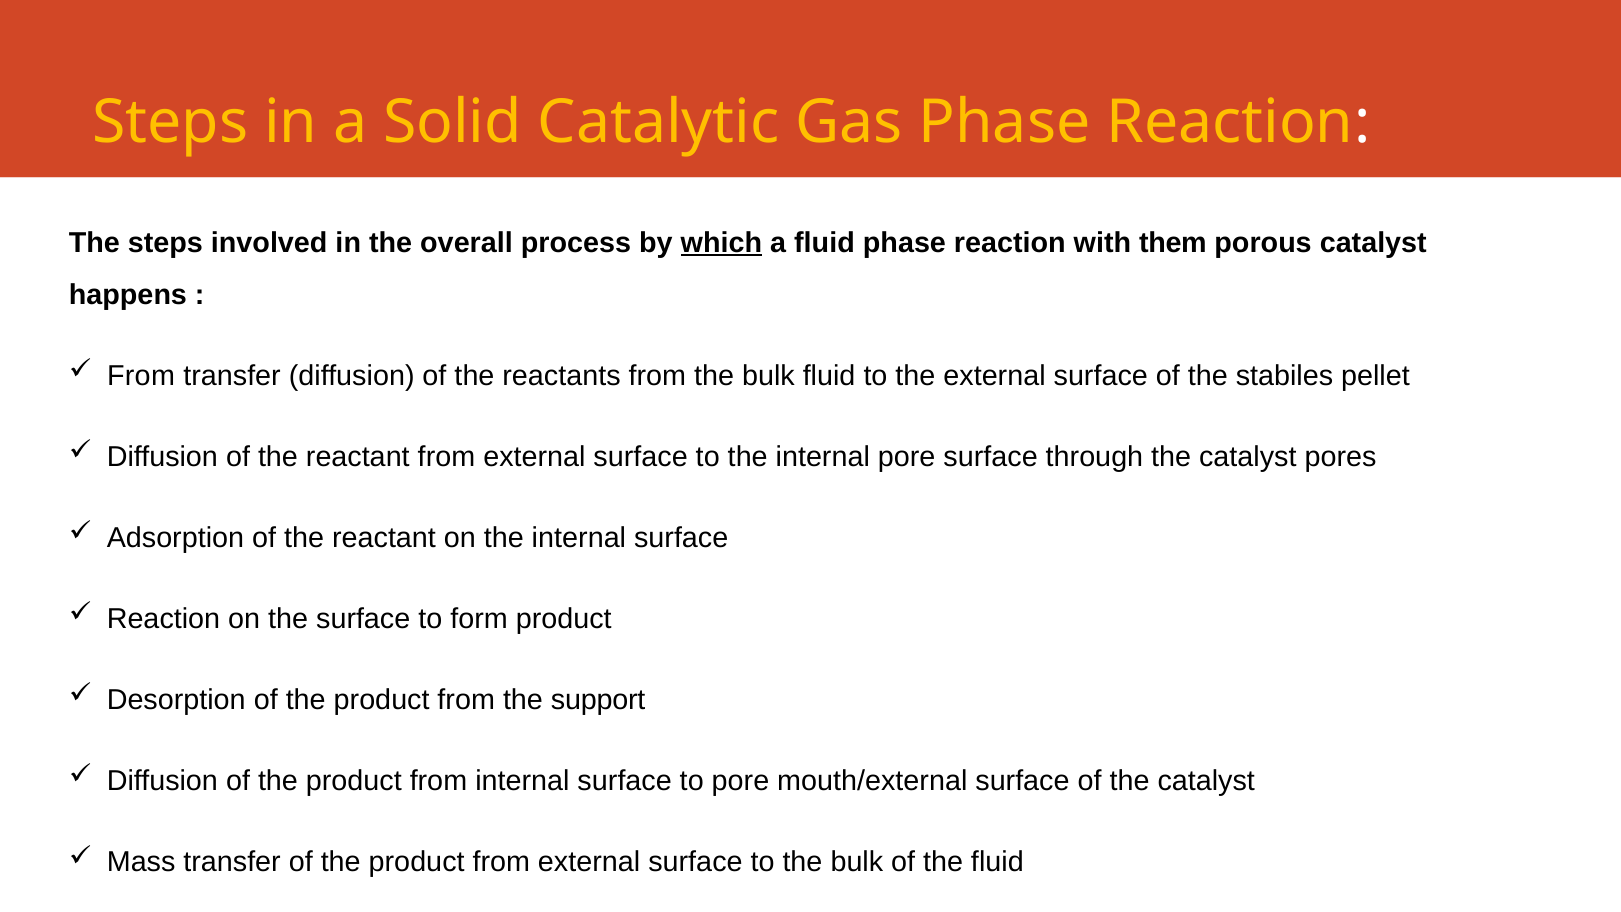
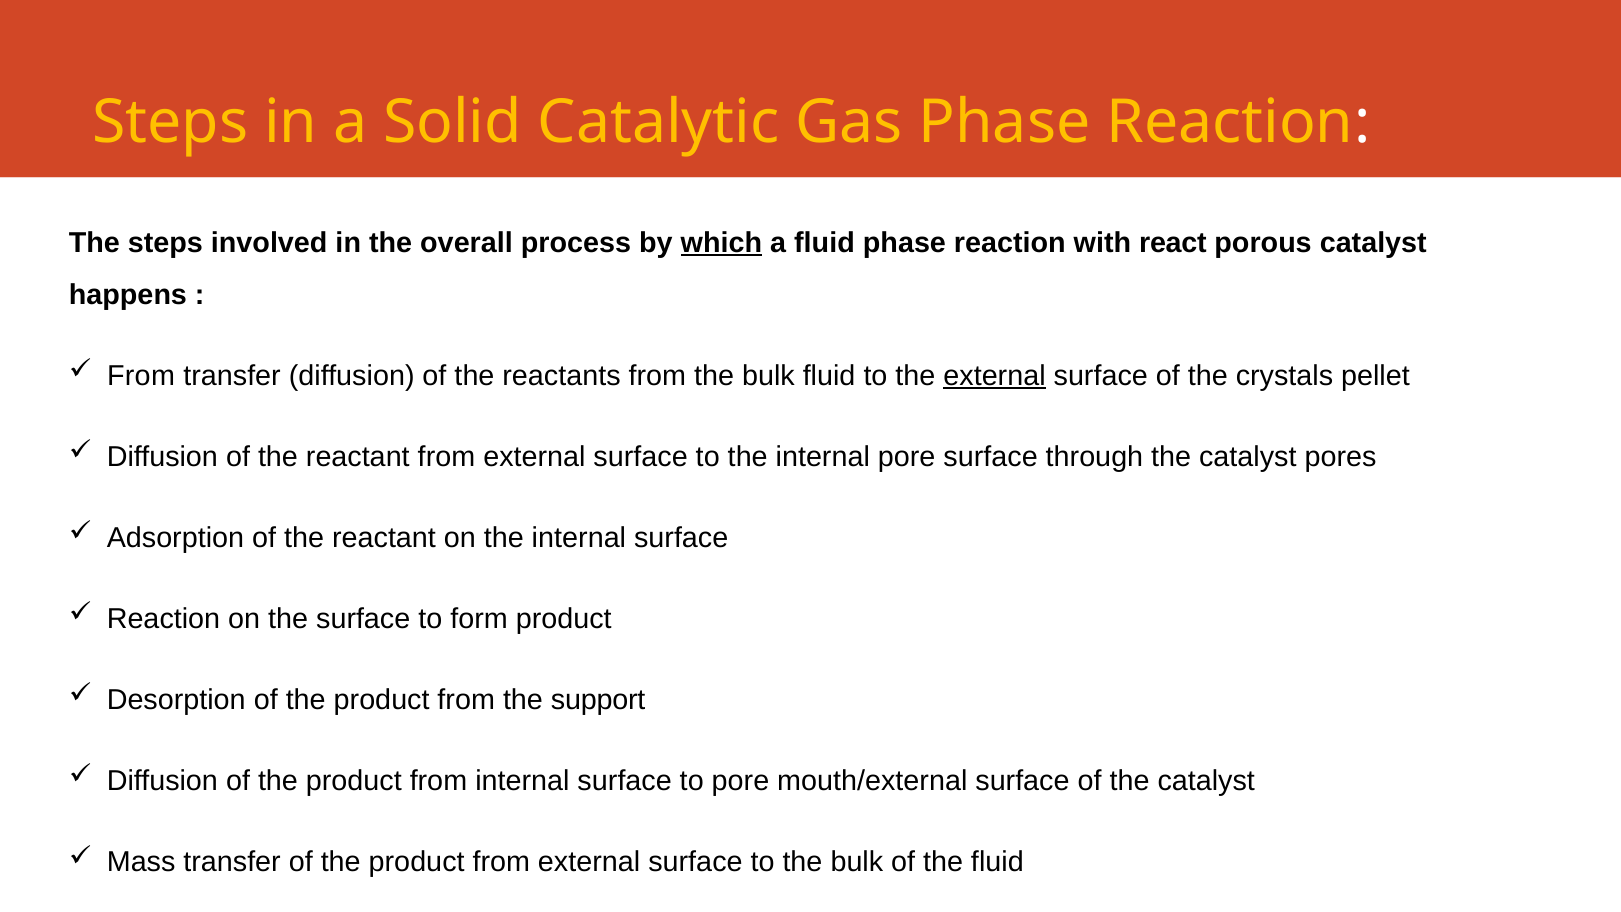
them: them -> react
external at (995, 376) underline: none -> present
stabiles: stabiles -> crystals
